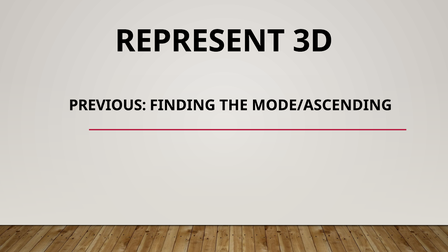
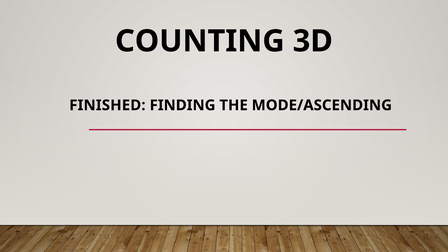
REPRESENT: REPRESENT -> COUNTING
PREVIOUS: PREVIOUS -> FINISHED
